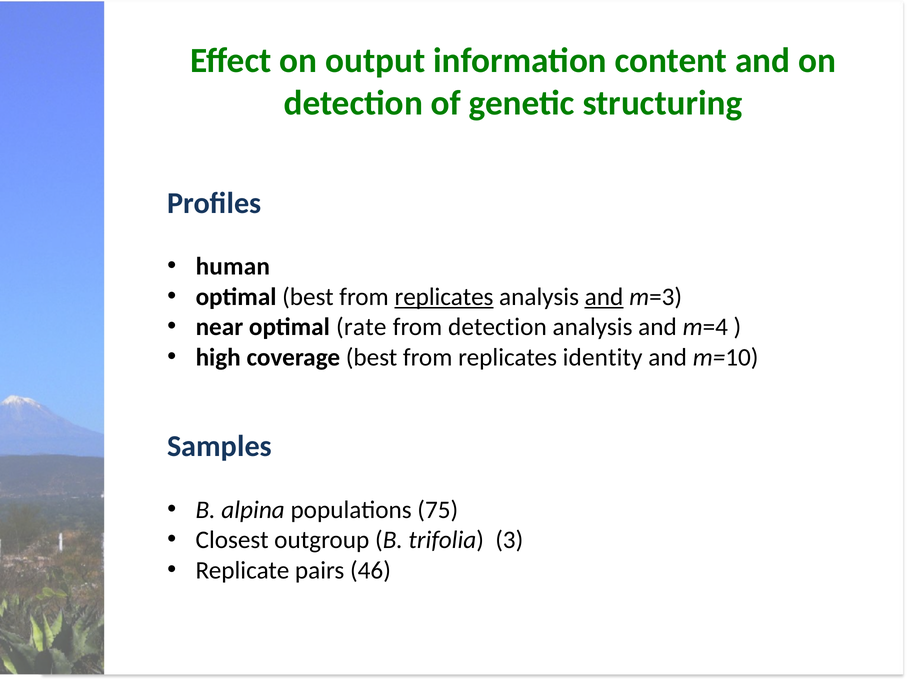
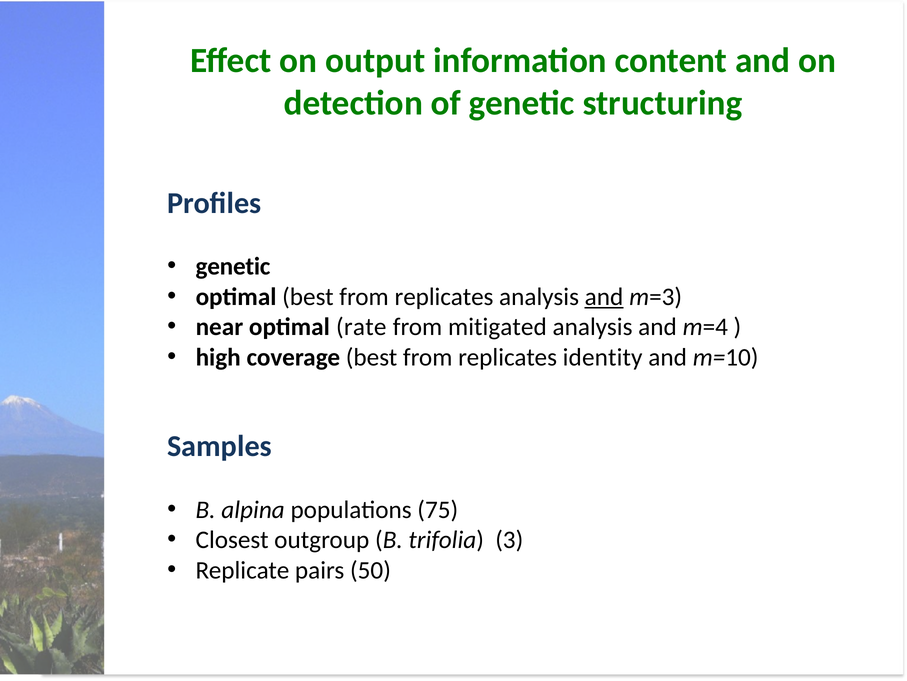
human at (233, 266): human -> genetic
replicates at (444, 296) underline: present -> none
from detection: detection -> mitigated
46: 46 -> 50
